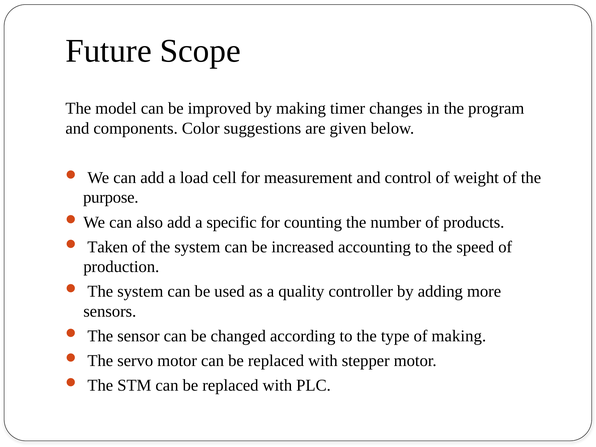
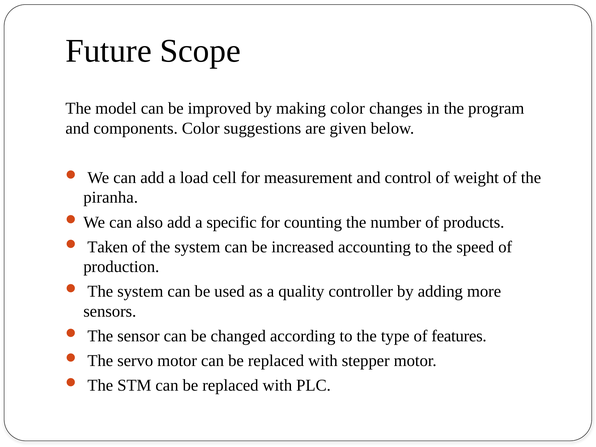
making timer: timer -> color
purpose: purpose -> piranha
of making: making -> features
